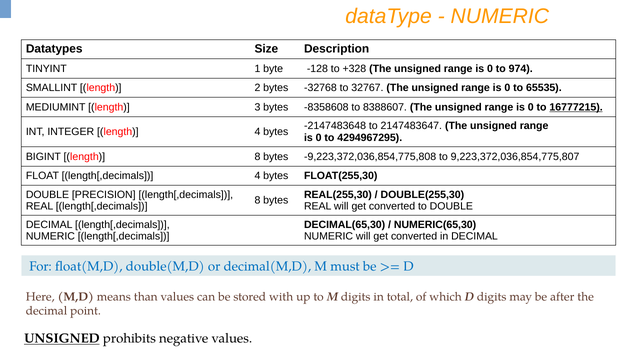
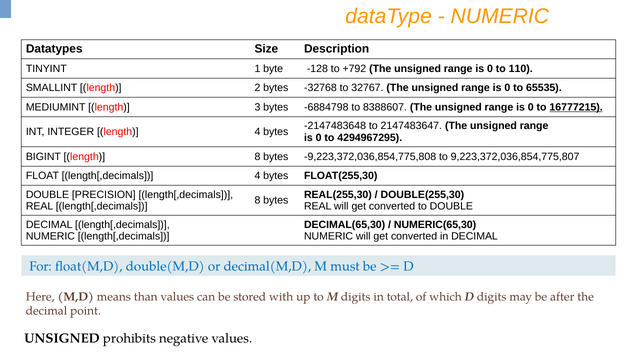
+328: +328 -> +792
974: 974 -> 110
-8358608: -8358608 -> -6884798
UNSIGNED at (62, 339) underline: present -> none
